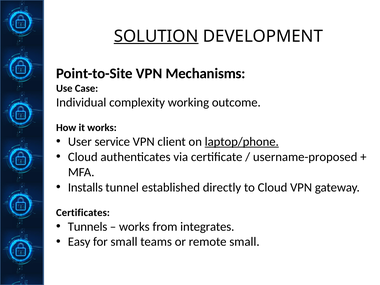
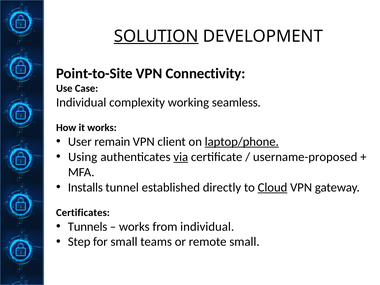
Mechanisms: Mechanisms -> Connectivity
outcome: outcome -> seamless
service: service -> remain
Cloud at (83, 157): Cloud -> Using
via underline: none -> present
Cloud at (272, 187) underline: none -> present
from integrates: integrates -> individual
Easy: Easy -> Step
